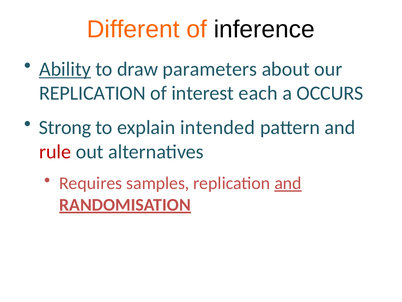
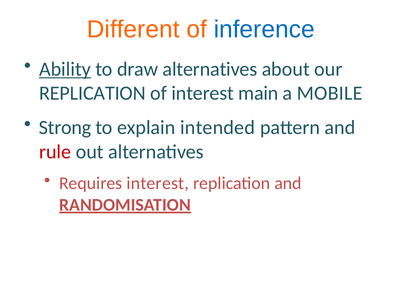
inference colour: black -> blue
draw parameters: parameters -> alternatives
each: each -> main
OCCURS: OCCURS -> MOBILE
Requires samples: samples -> interest
and at (288, 183) underline: present -> none
